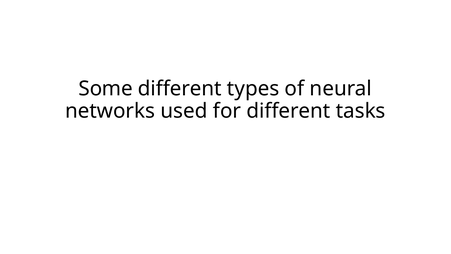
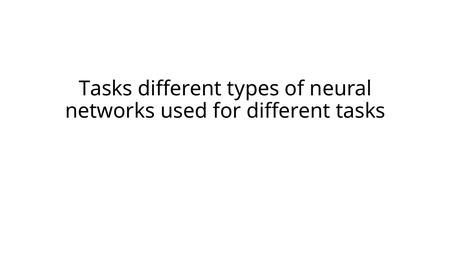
Some at (106, 88): Some -> Tasks
